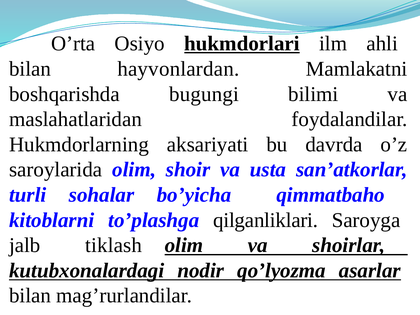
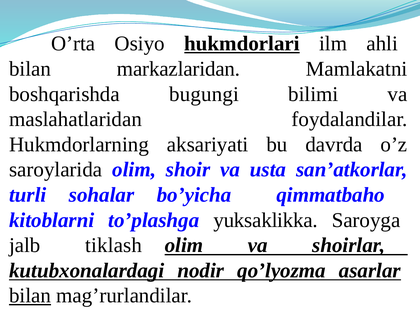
hayvonlardan: hayvonlardan -> markazlaridan
qilganliklari: qilganliklari -> yuksaklikka
bilan at (30, 296) underline: none -> present
